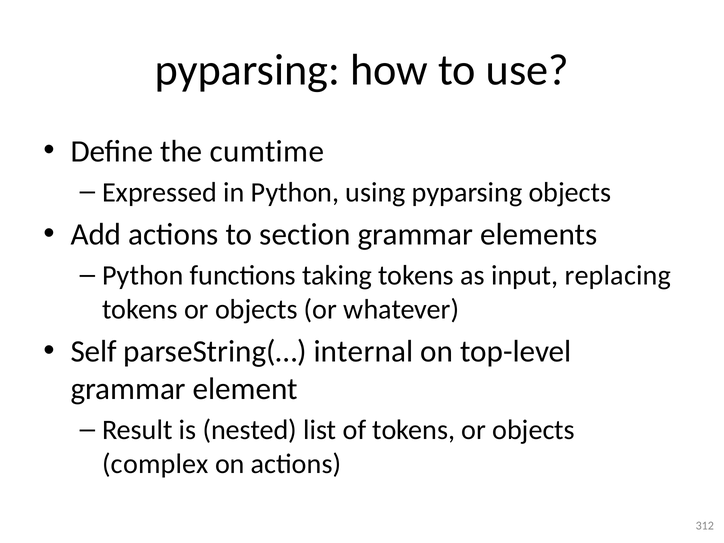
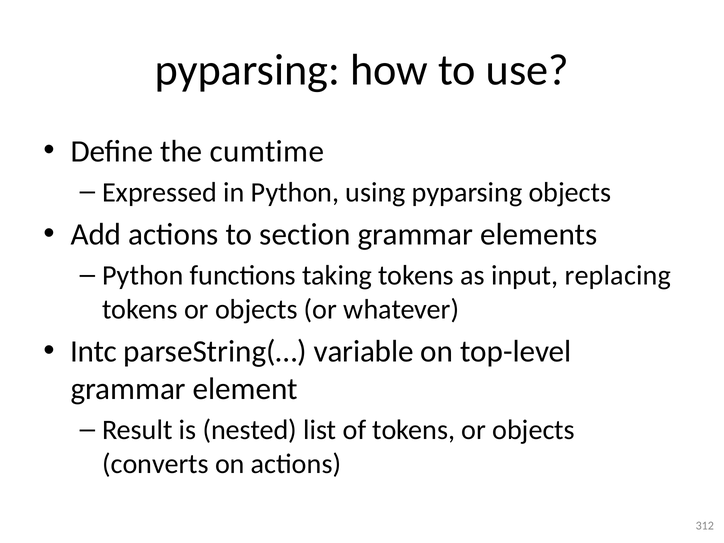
Self: Self -> Intc
internal: internal -> variable
complex: complex -> converts
